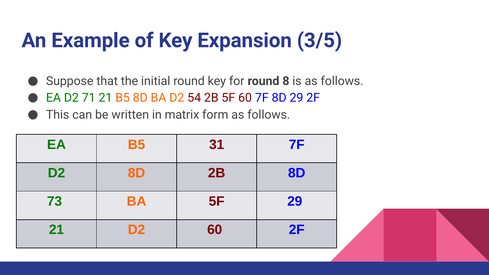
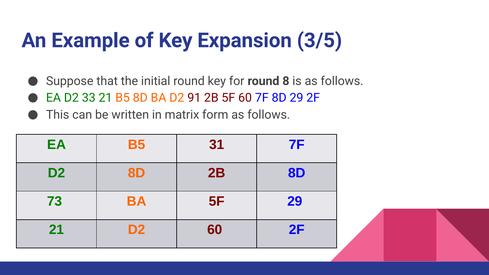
71: 71 -> 33
54: 54 -> 91
